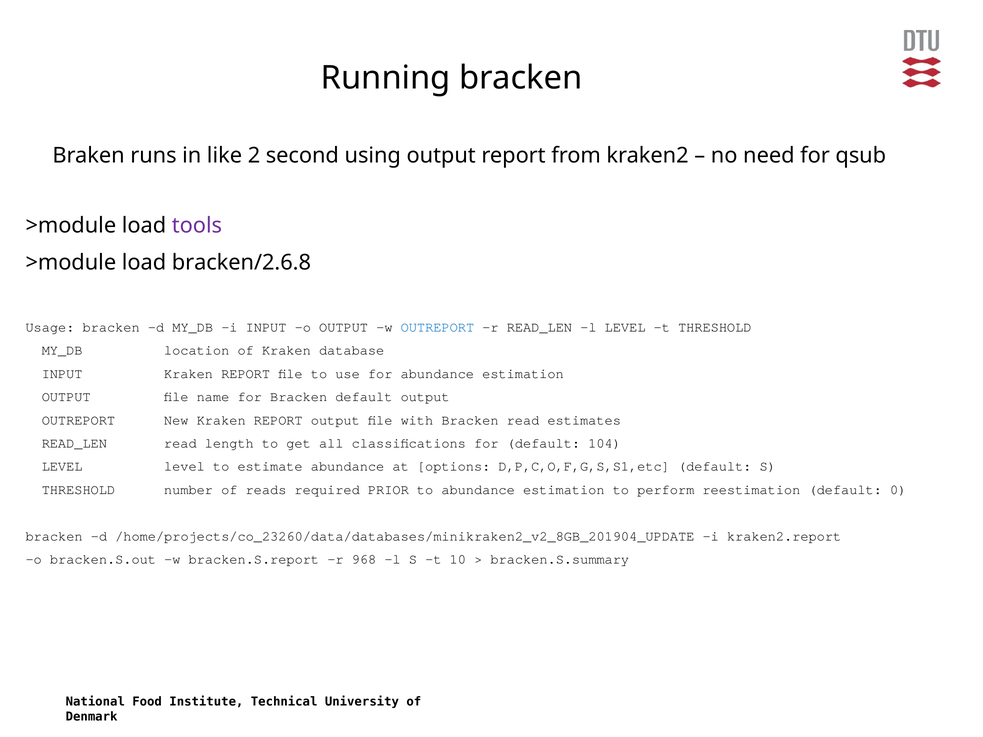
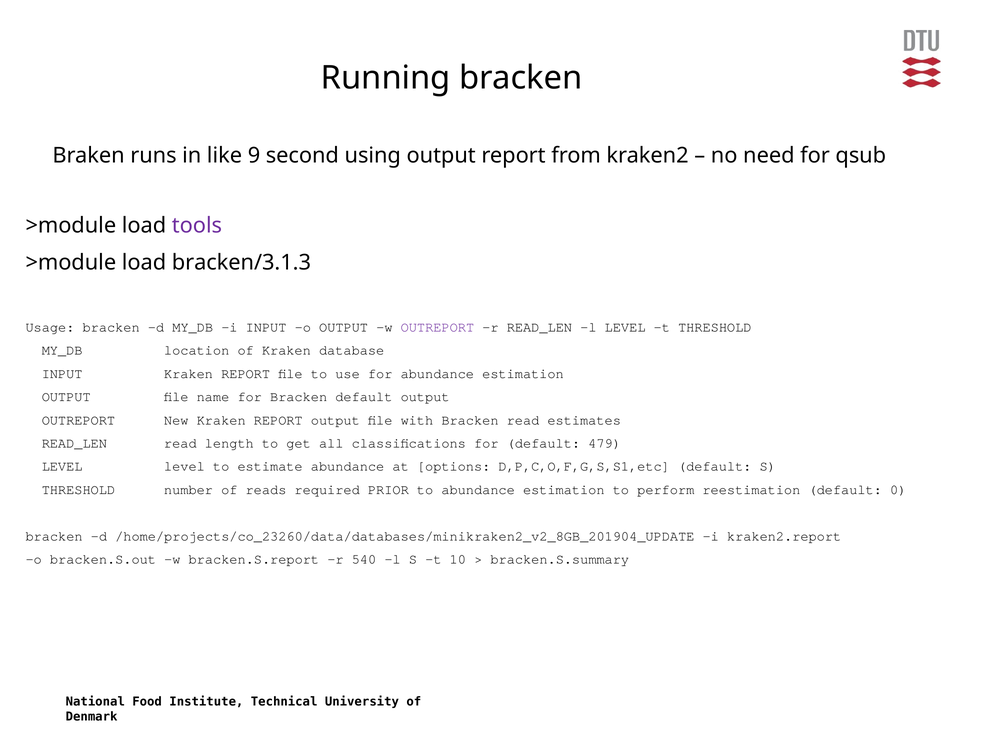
2: 2 -> 9
bracken/2.6.8: bracken/2.6.8 -> bracken/3.1.3
OUTREPORT at (437, 327) colour: blue -> purple
104: 104 -> 479
968: 968 -> 540
